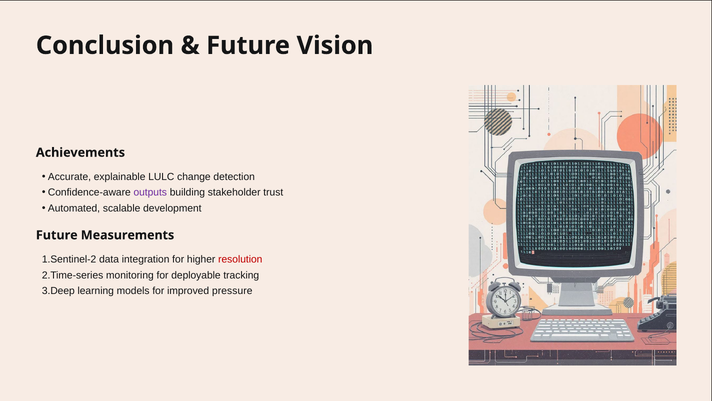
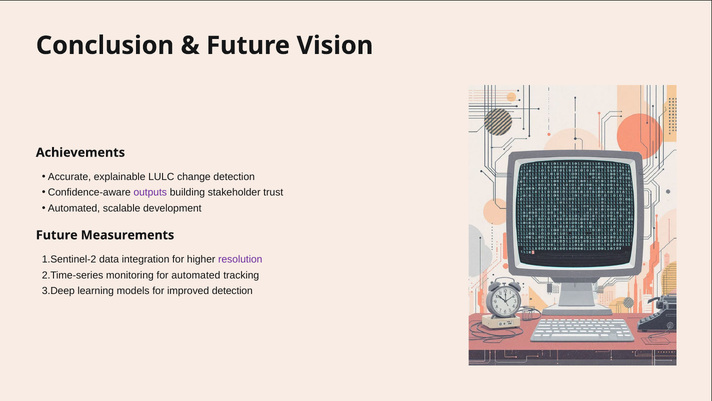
resolution colour: red -> purple
for deployable: deployable -> automated
improved pressure: pressure -> detection
